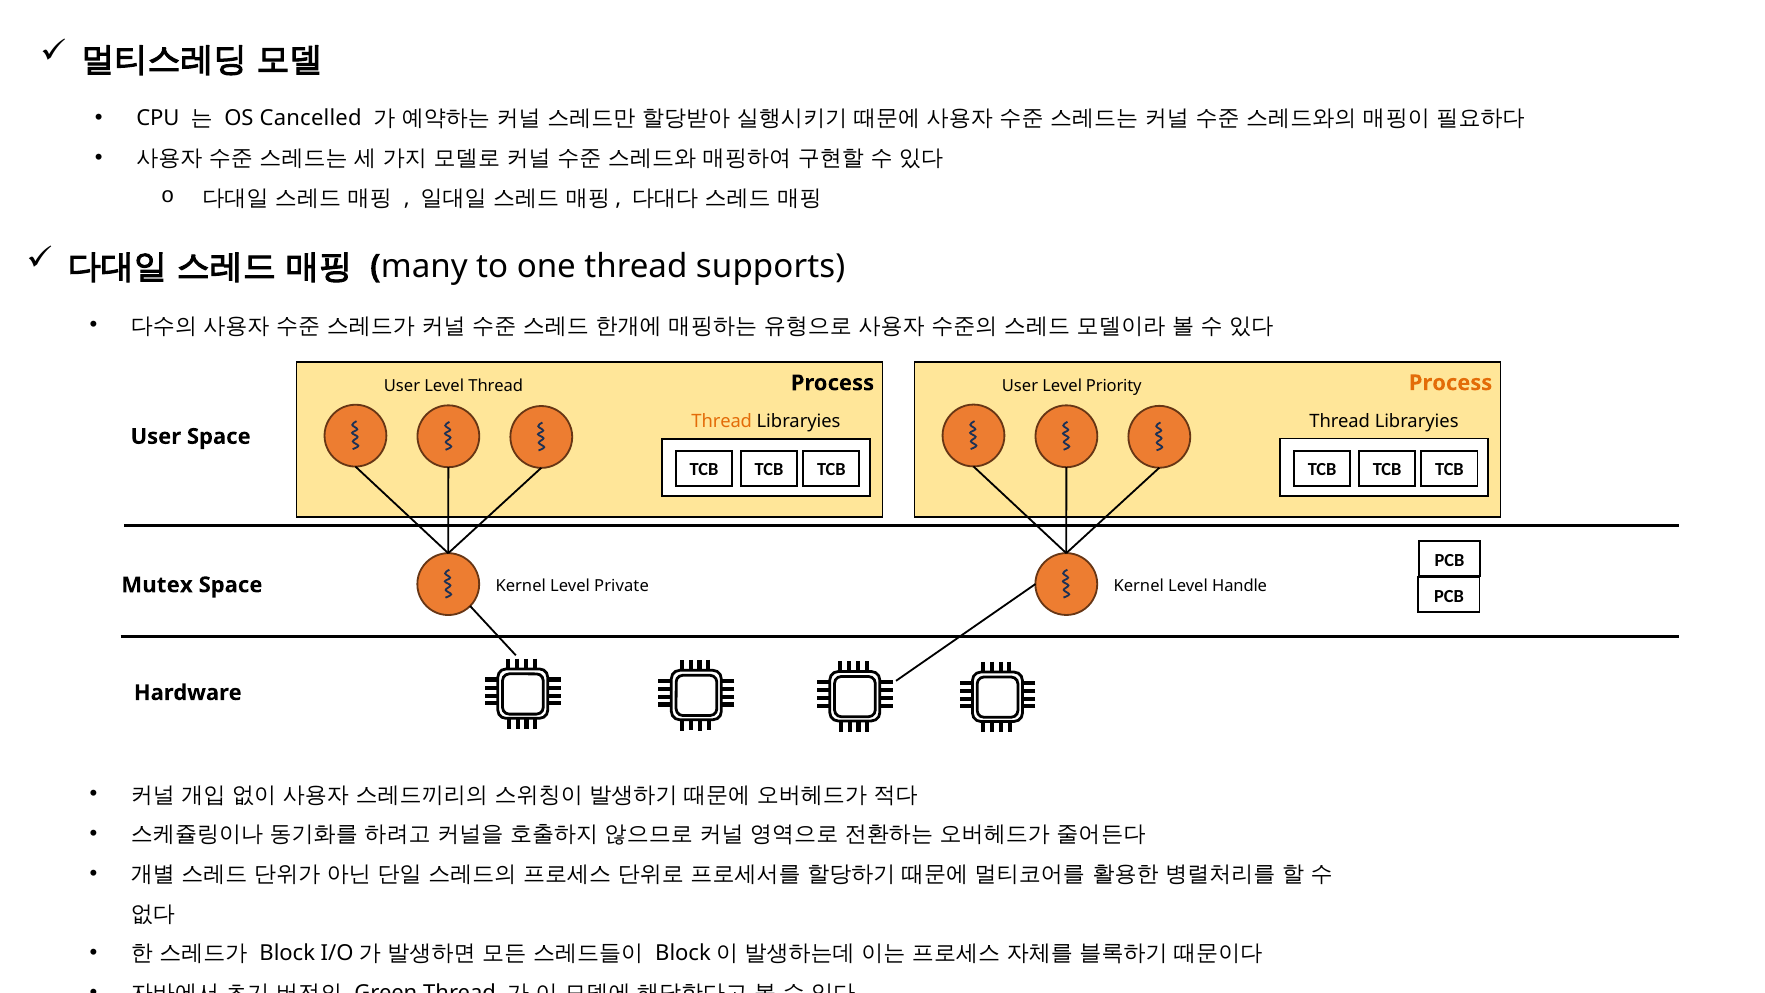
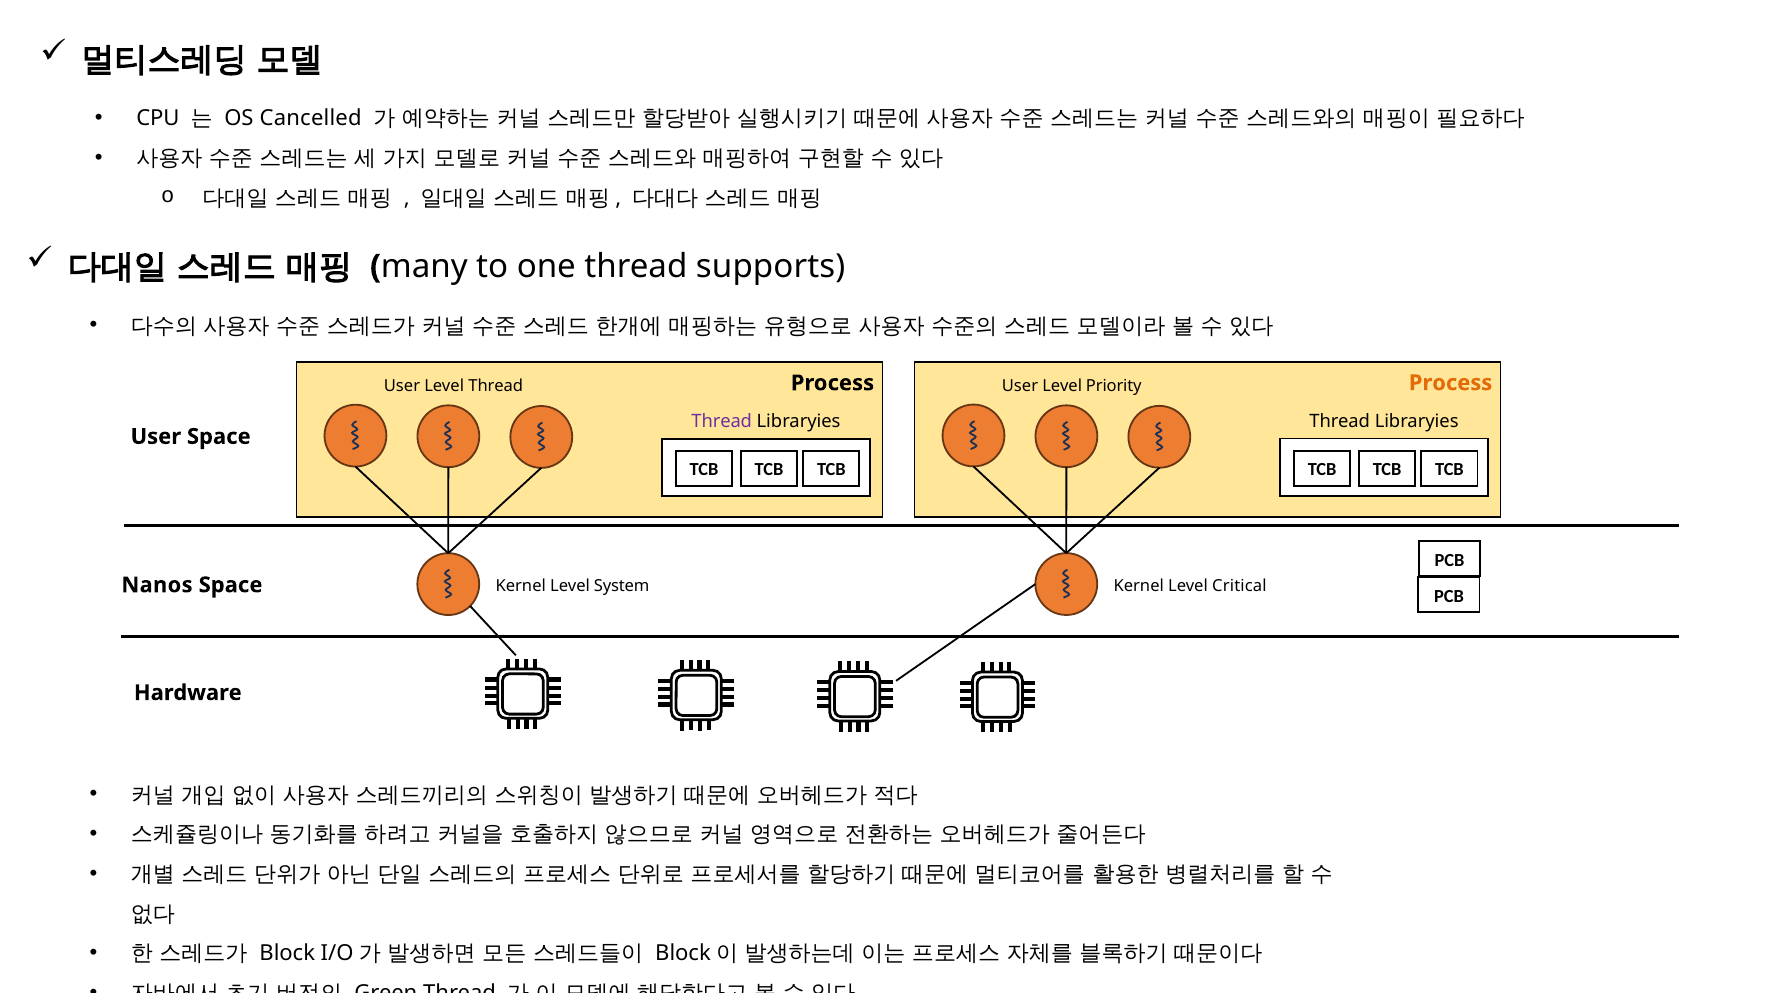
Thread at (722, 422) colour: orange -> purple
Mutex: Mutex -> Nanos
Handle: Handle -> Critical
Private: Private -> System
